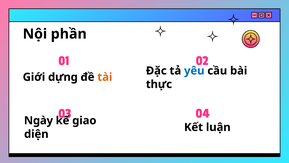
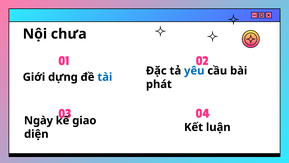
phần: phần -> chưa
tài colour: orange -> blue
thực: thực -> phát
